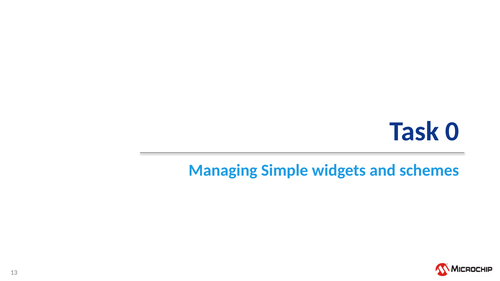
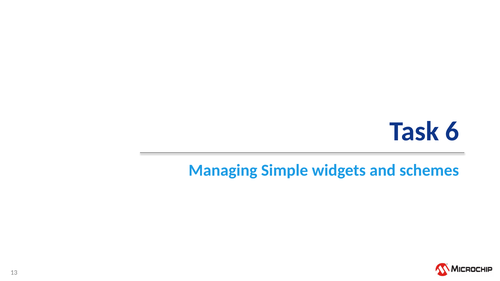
0: 0 -> 6
